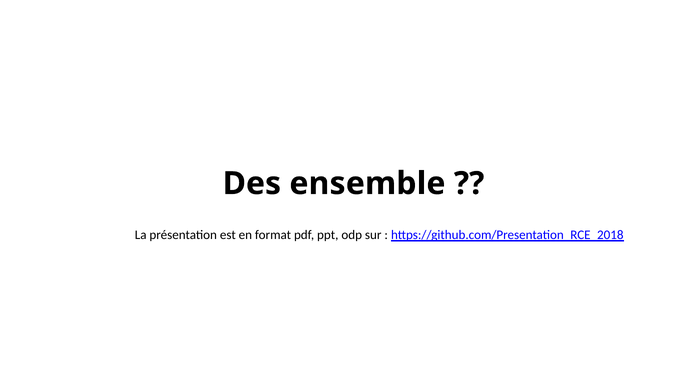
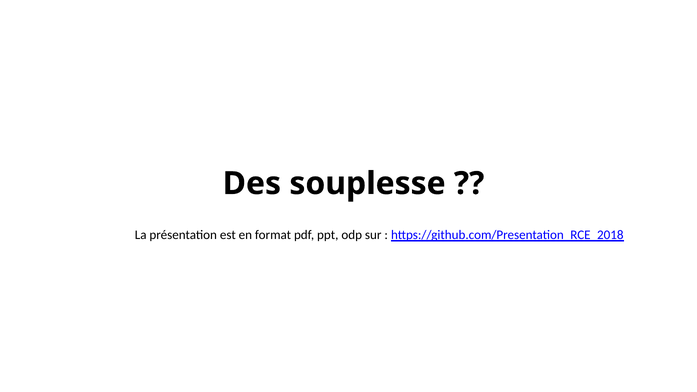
ensemble: ensemble -> souplesse
